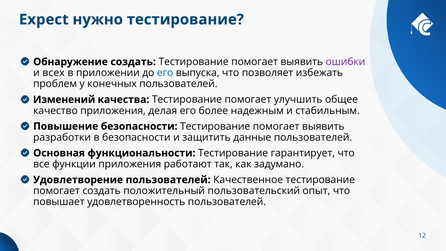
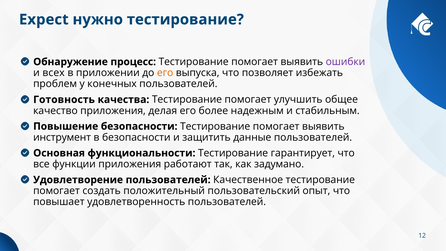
Обнаружение создать: создать -> процесс
его at (165, 73) colour: blue -> orange
Изменений: Изменений -> Готовность
разработки: разработки -> инструмент
